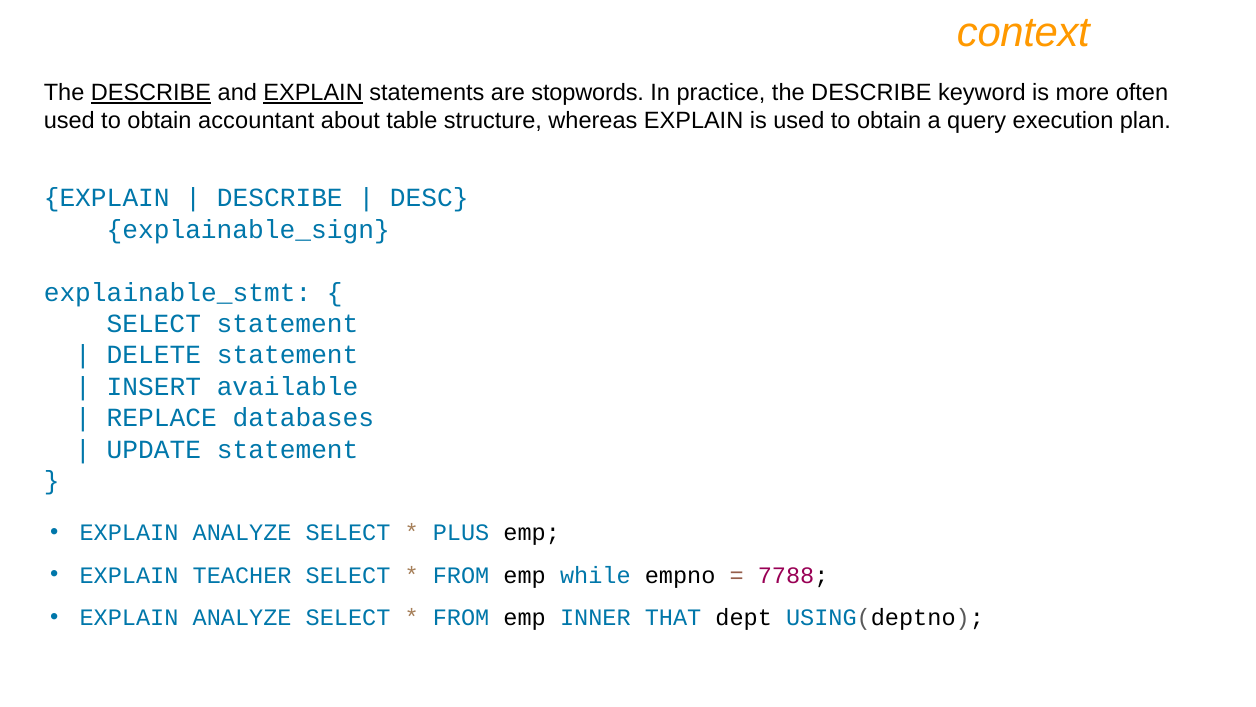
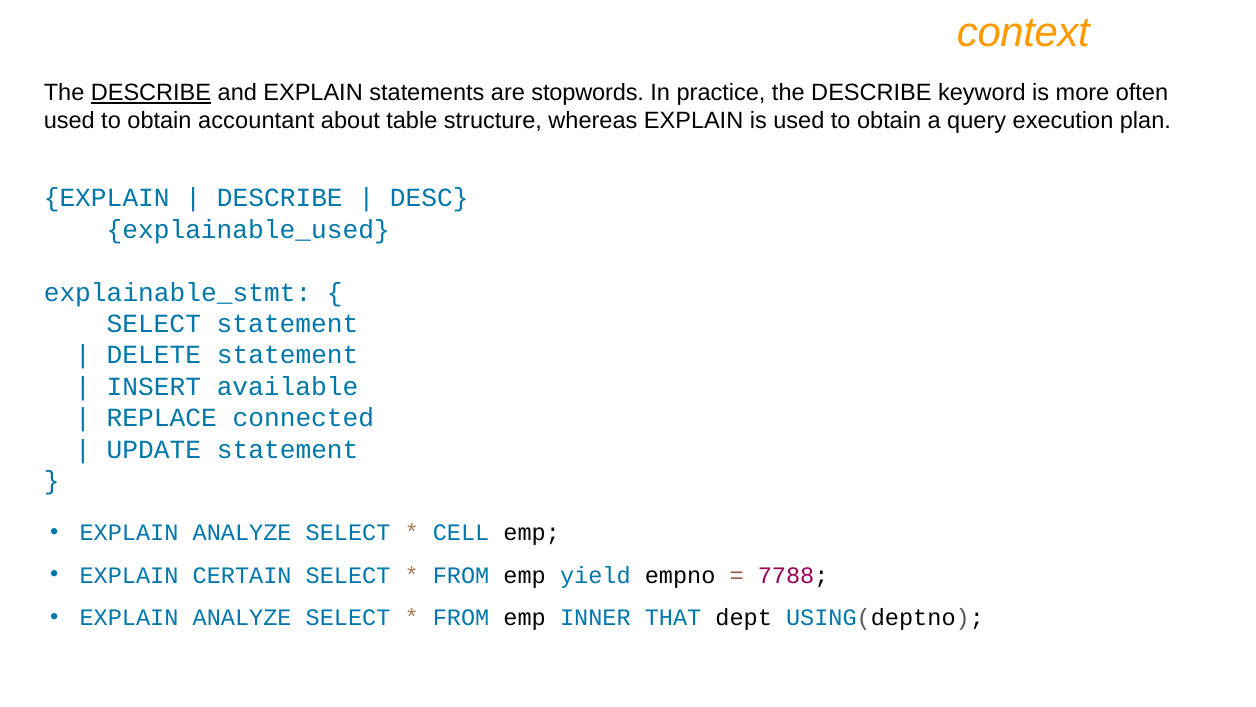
EXPLAIN at (313, 93) underline: present -> none
explainable_sign: explainable_sign -> explainable_used
databases: databases -> connected
PLUS: PLUS -> CELL
TEACHER: TEACHER -> CERTAIN
while: while -> yield
